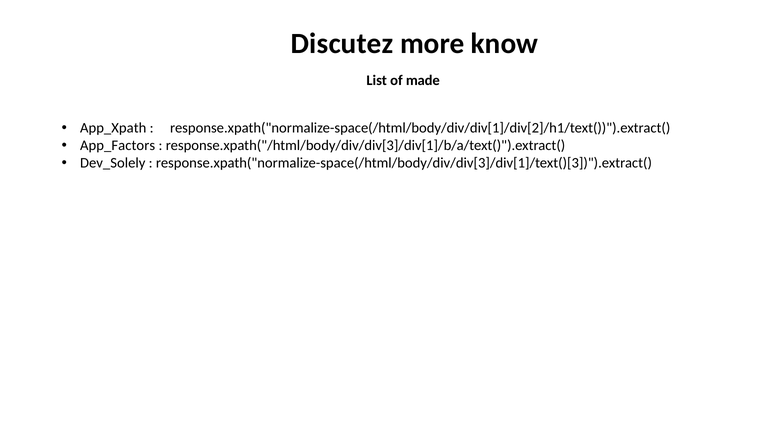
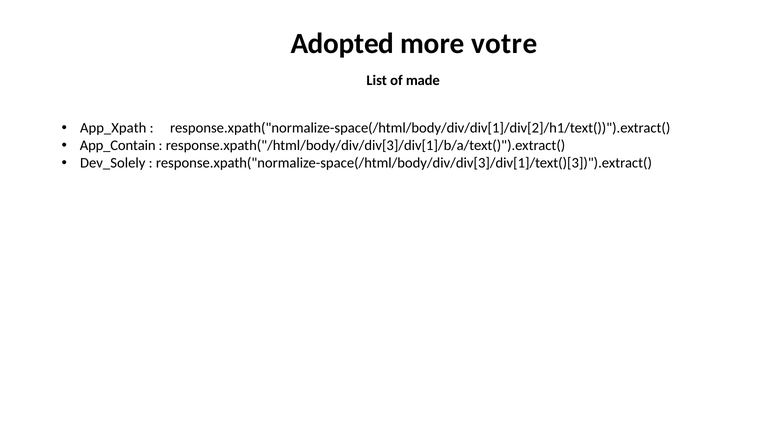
Discutez: Discutez -> Adopted
know: know -> votre
App_Factors: App_Factors -> App_Contain
